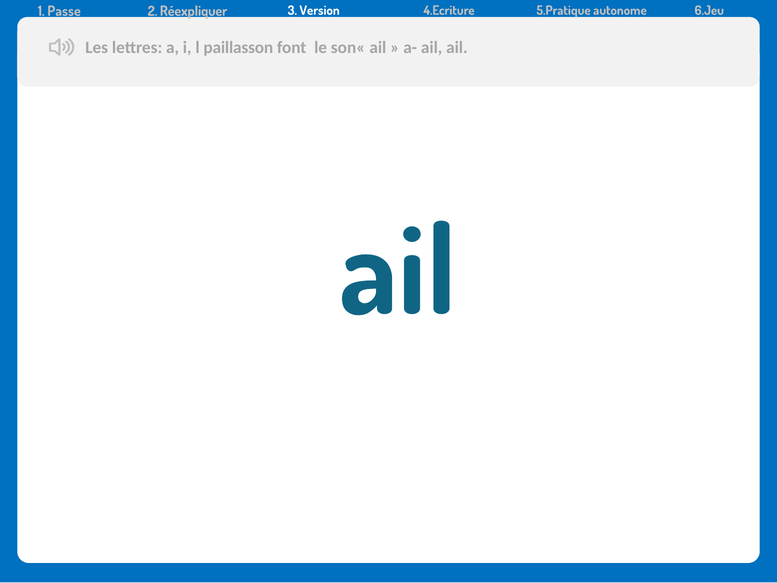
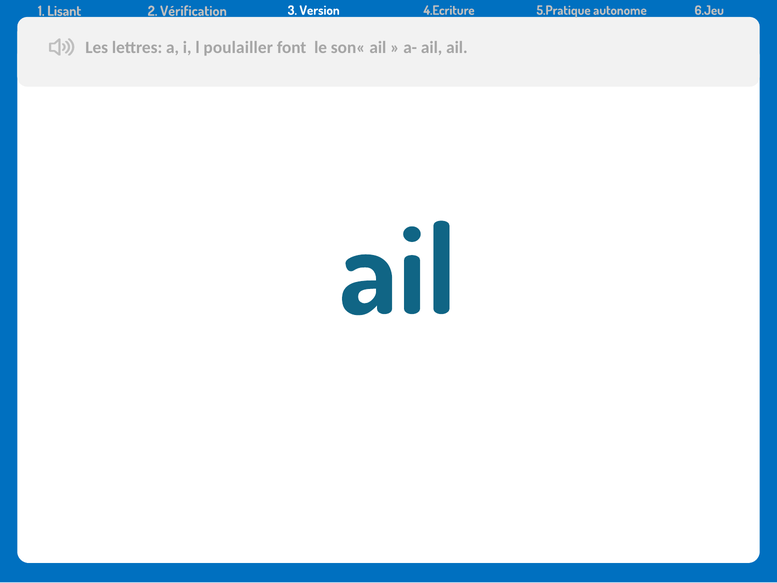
Passe: Passe -> Lisant
Réexpliquer: Réexpliquer -> Vérification
paillasson: paillasson -> poulailler
